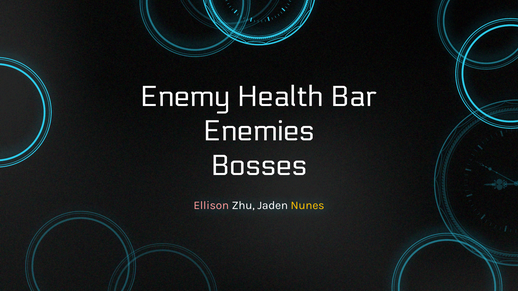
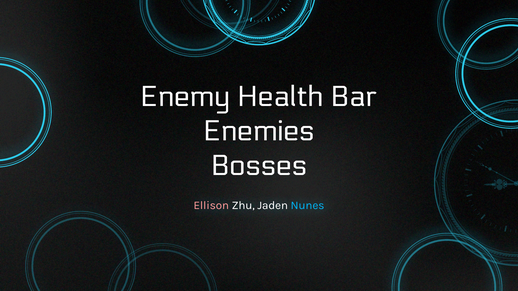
Nunes colour: yellow -> light blue
